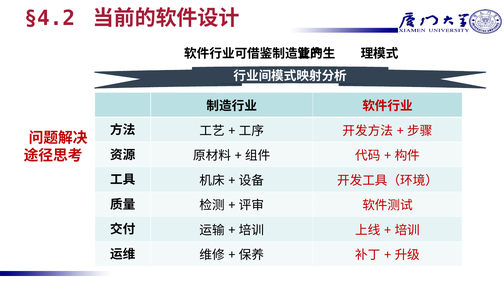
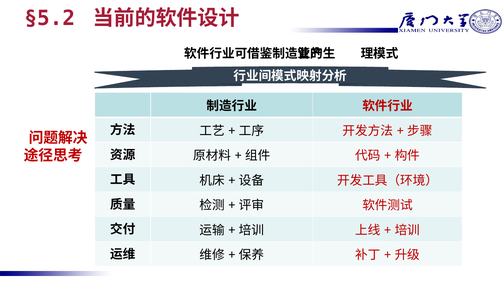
§4.2: §4.2 -> §5.2
